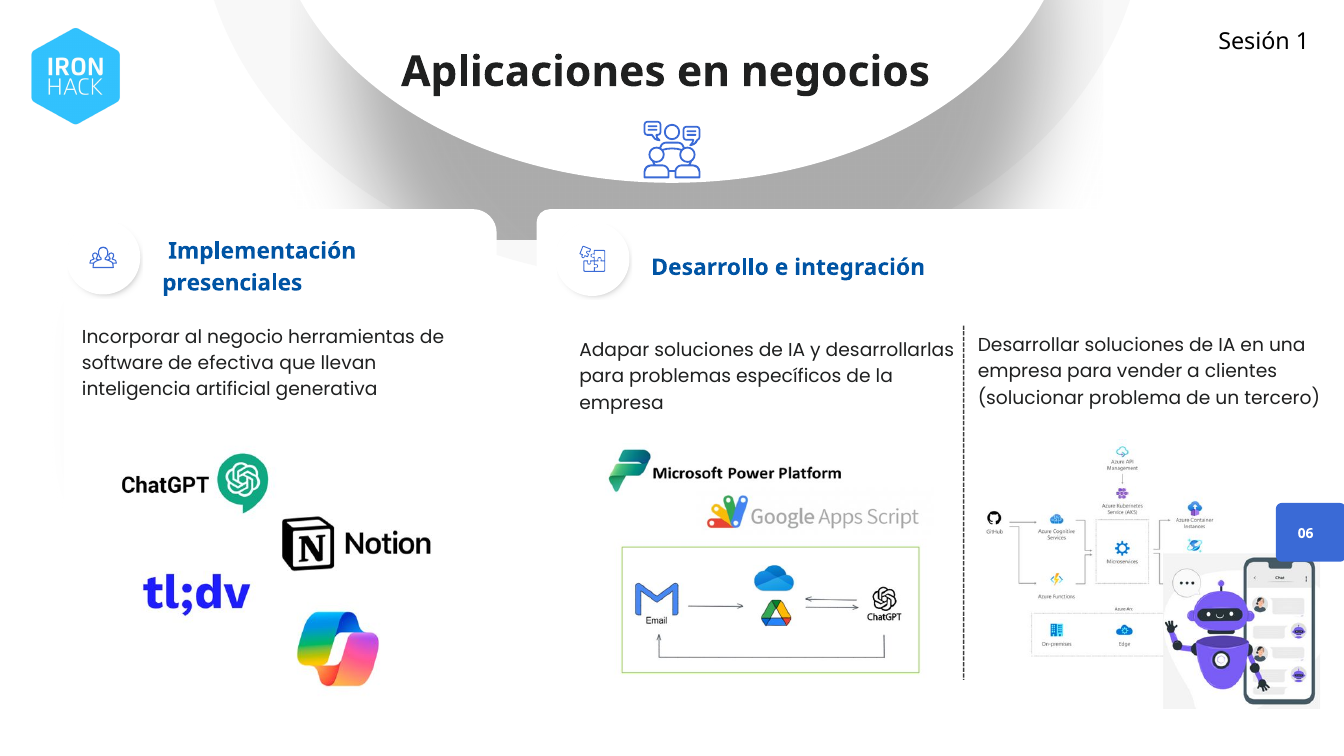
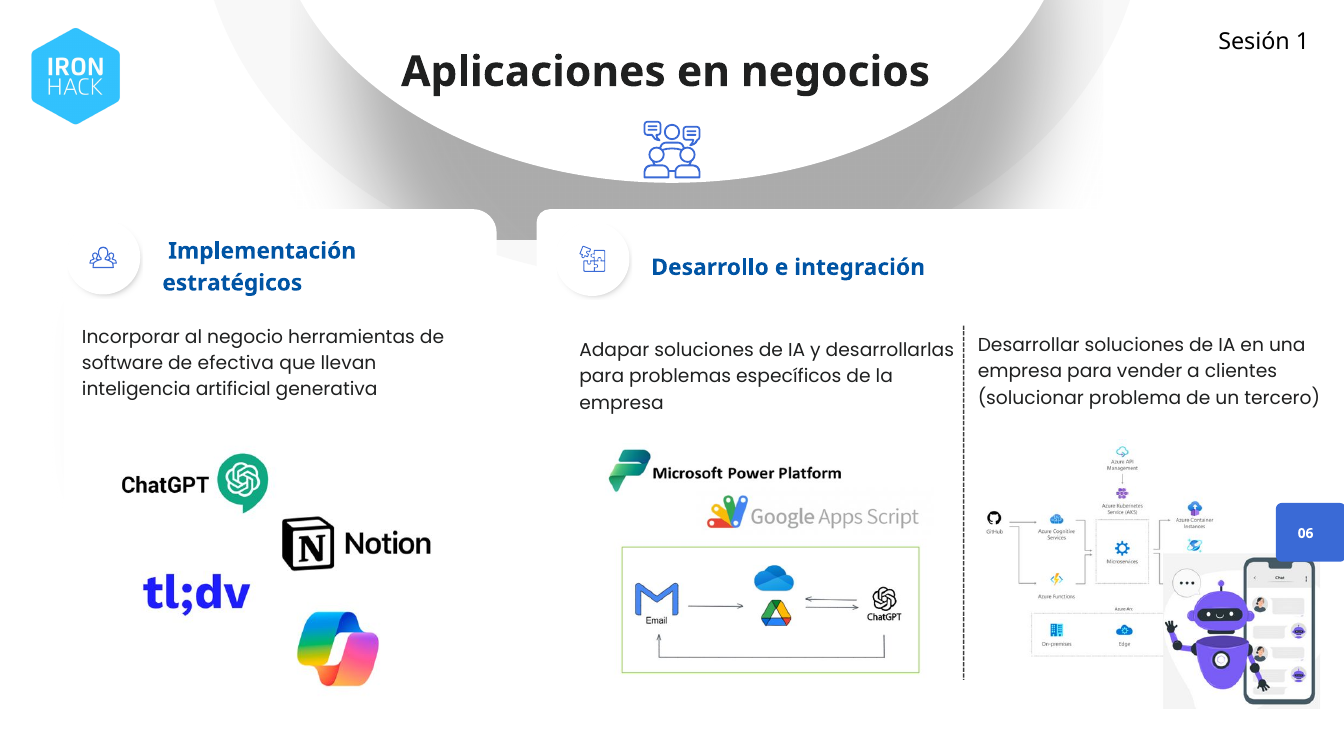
presenciales: presenciales -> estratégicos
